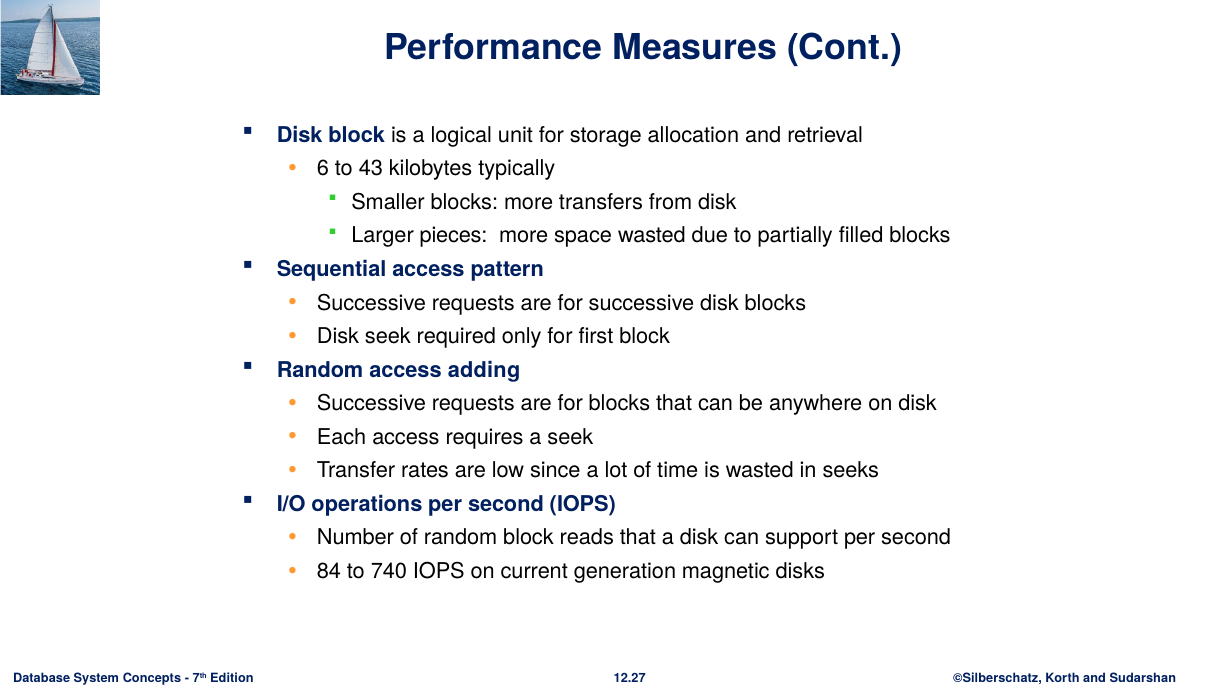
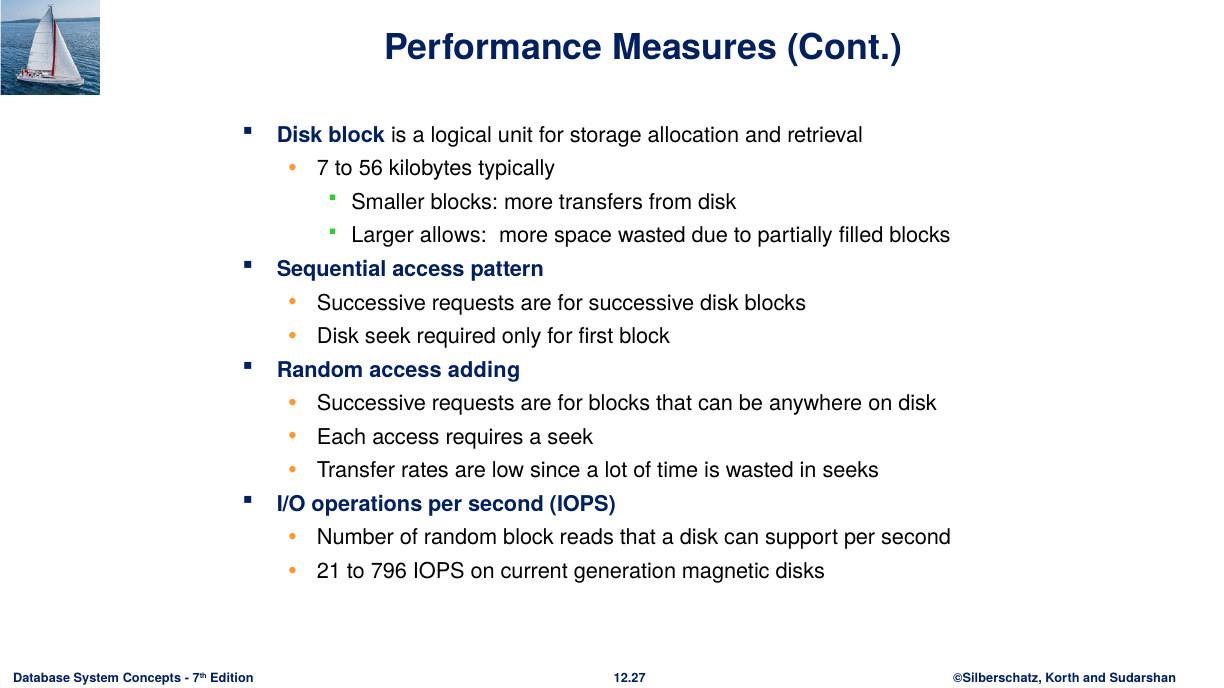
6: 6 -> 7
43: 43 -> 56
pieces: pieces -> allows
84: 84 -> 21
740: 740 -> 796
